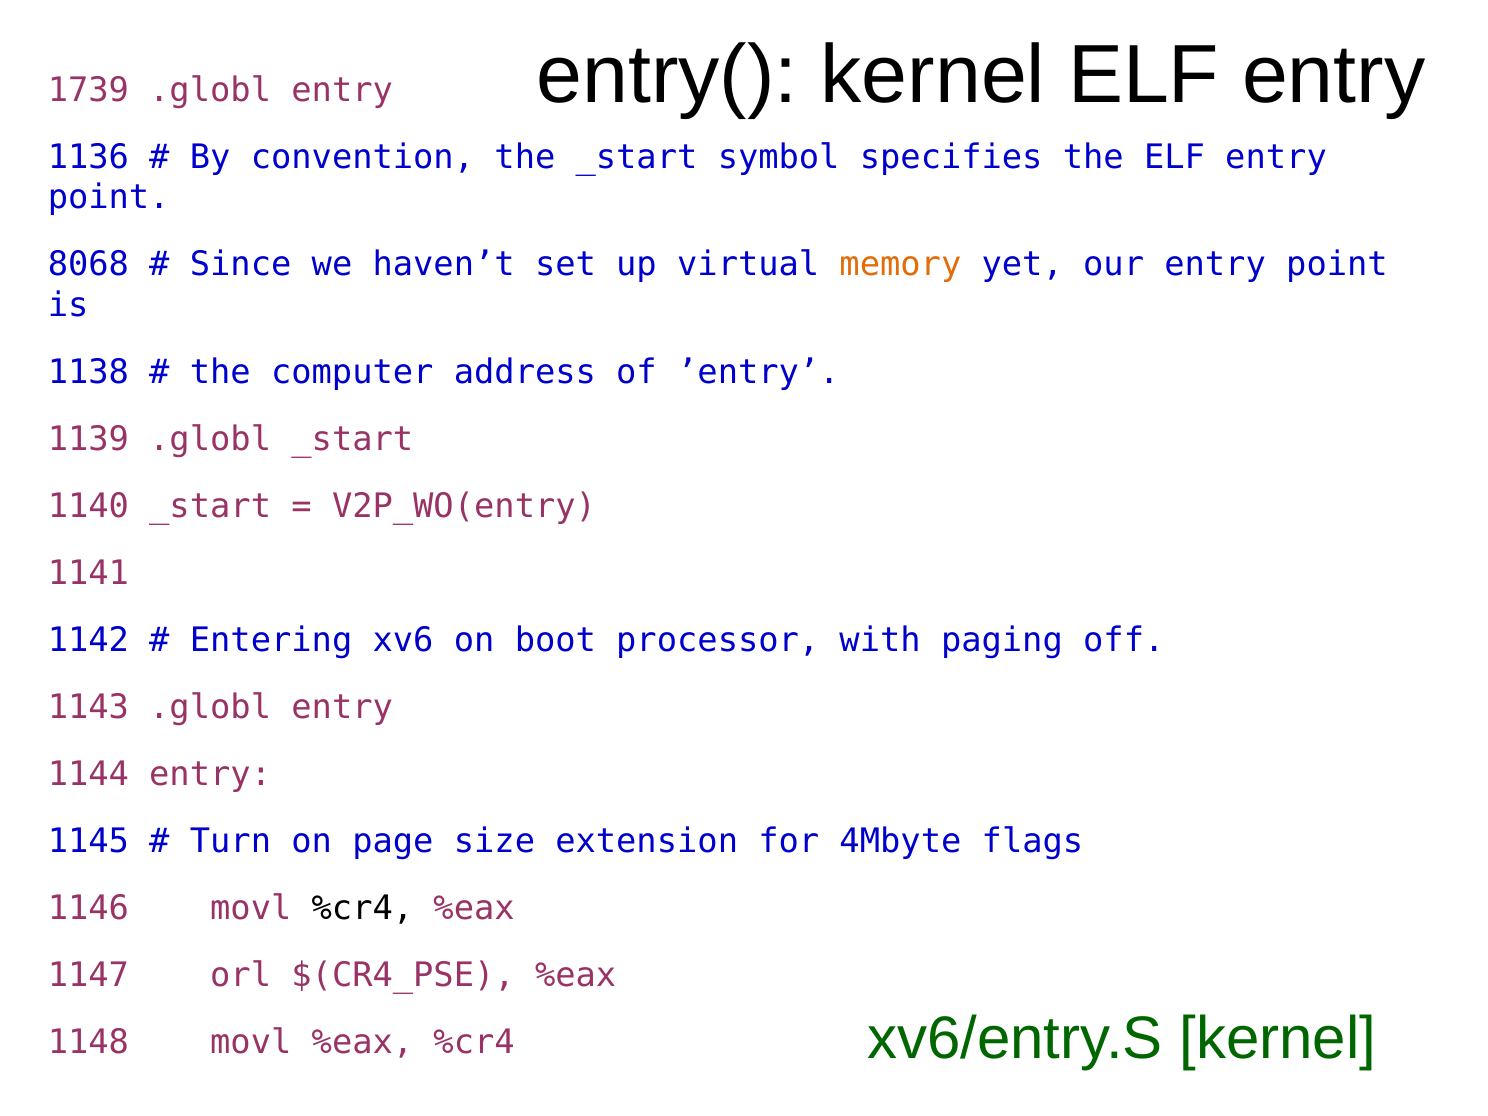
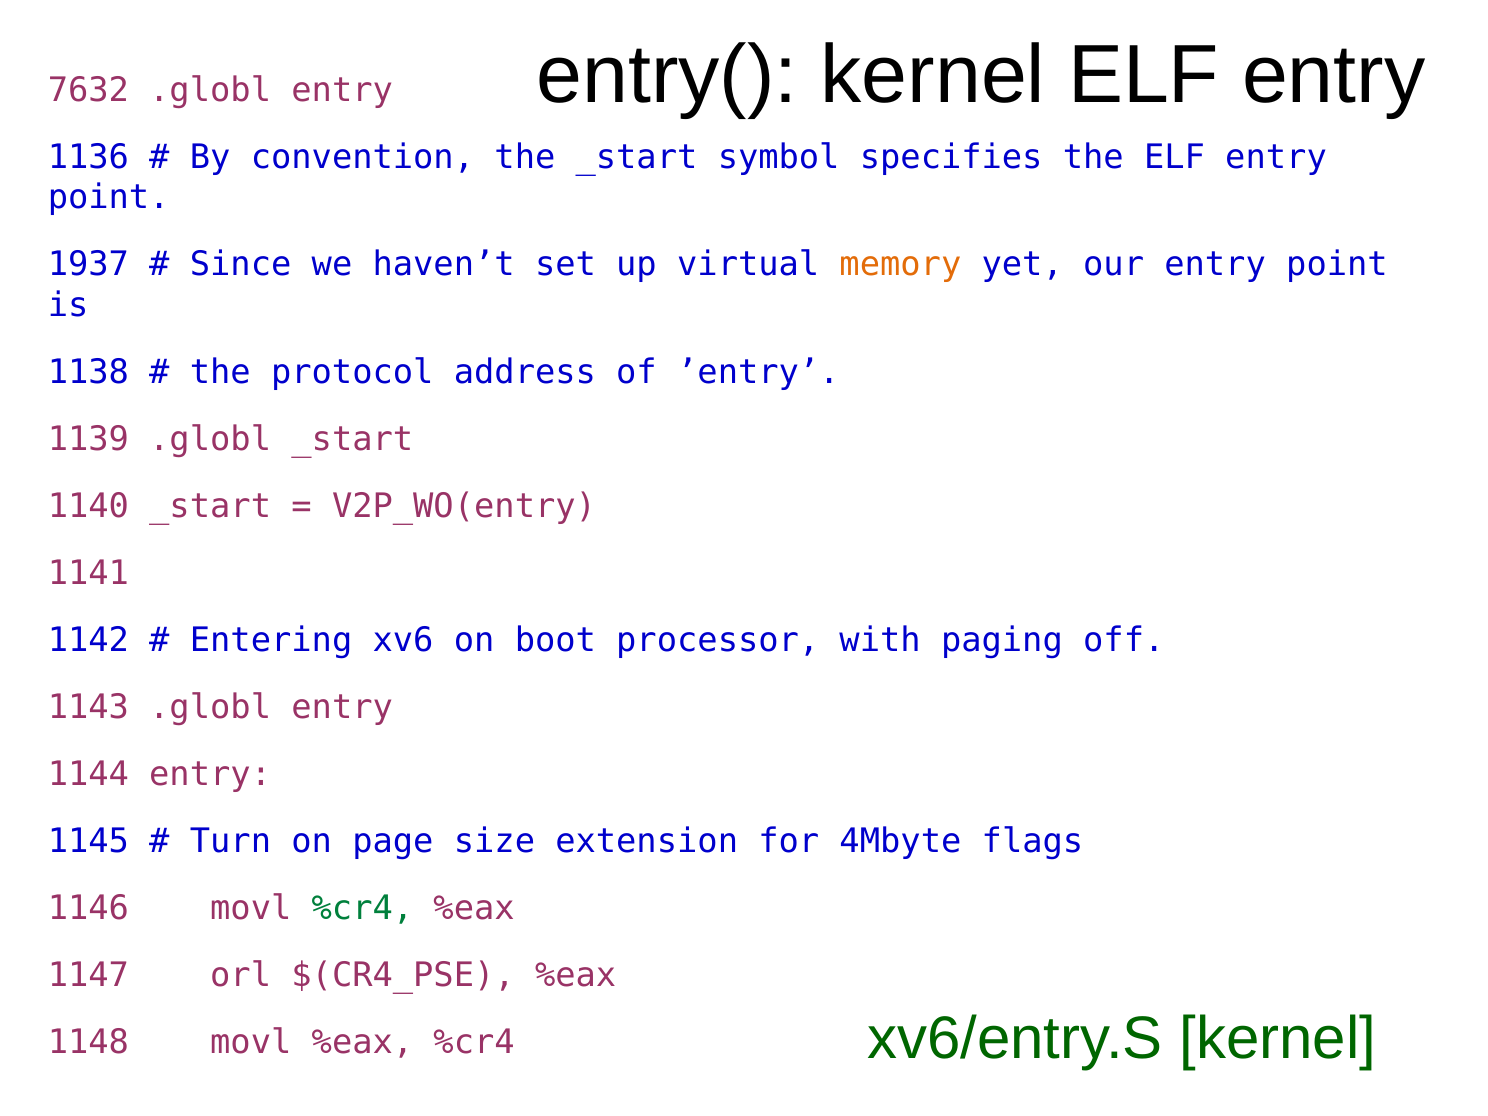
1739: 1739 -> 7632
8068: 8068 -> 1937
computer: computer -> protocol
%cr4 at (362, 908) colour: black -> green
